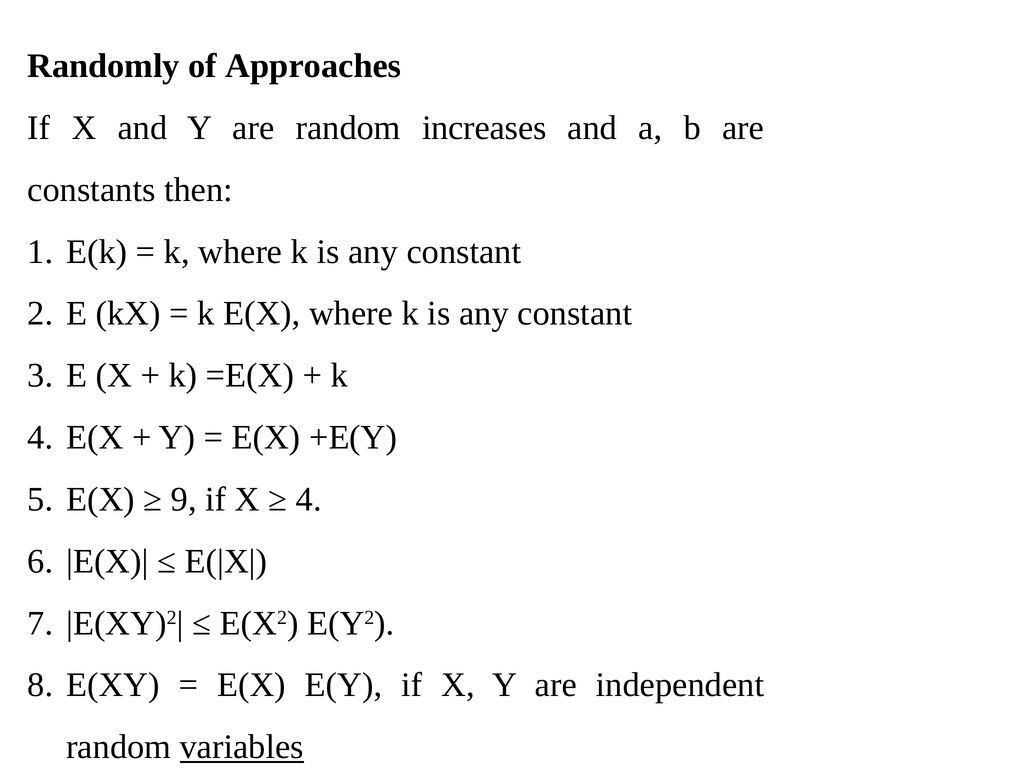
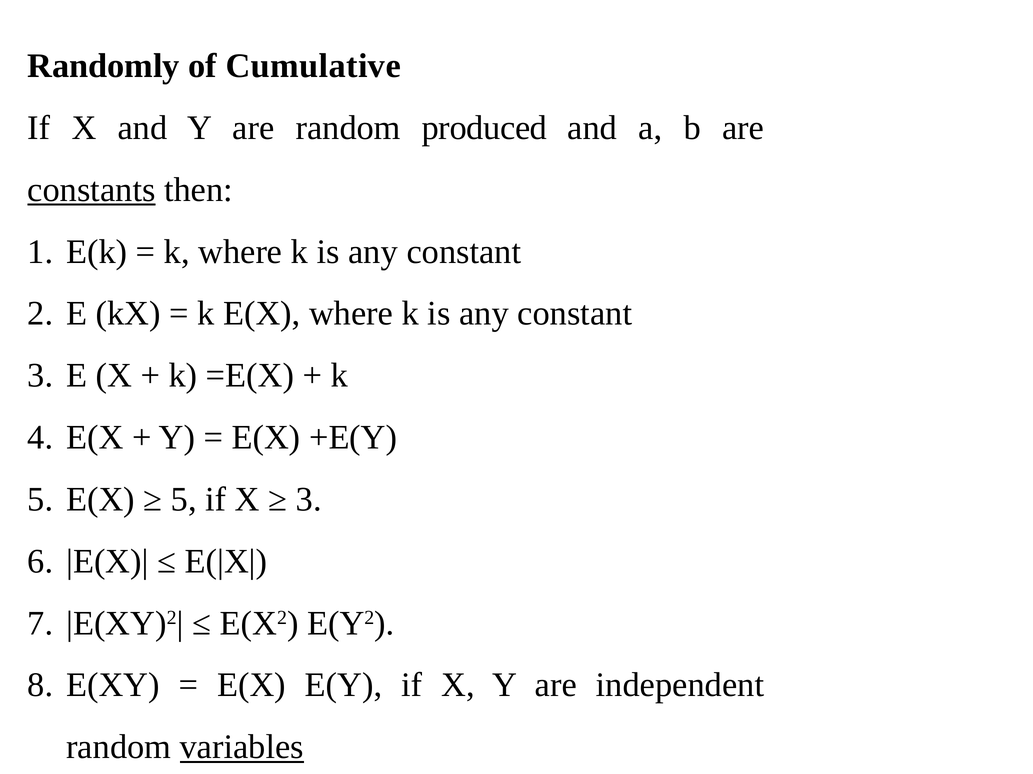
Approaches: Approaches -> Cumulative
increases: increases -> produced
constants underline: none -> present
9 at (184, 500): 9 -> 5
4 at (309, 500): 4 -> 3
